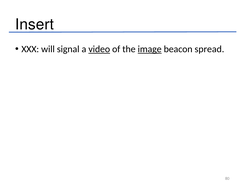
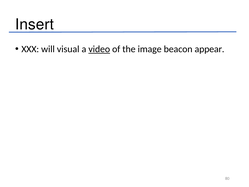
signal: signal -> visual
image underline: present -> none
spread: spread -> appear
